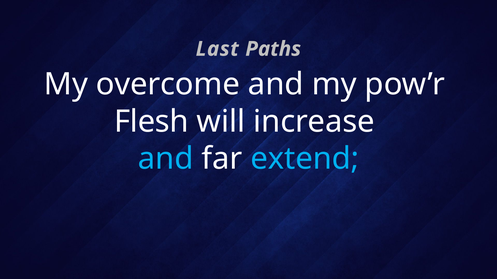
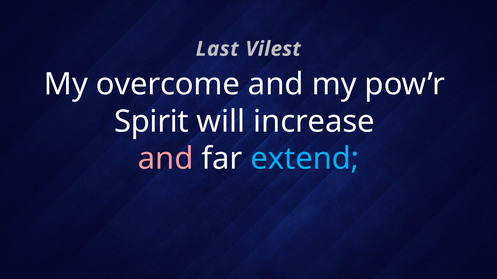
Paths: Paths -> Vilest
Flesh: Flesh -> Spirit
and at (166, 159) colour: light blue -> pink
